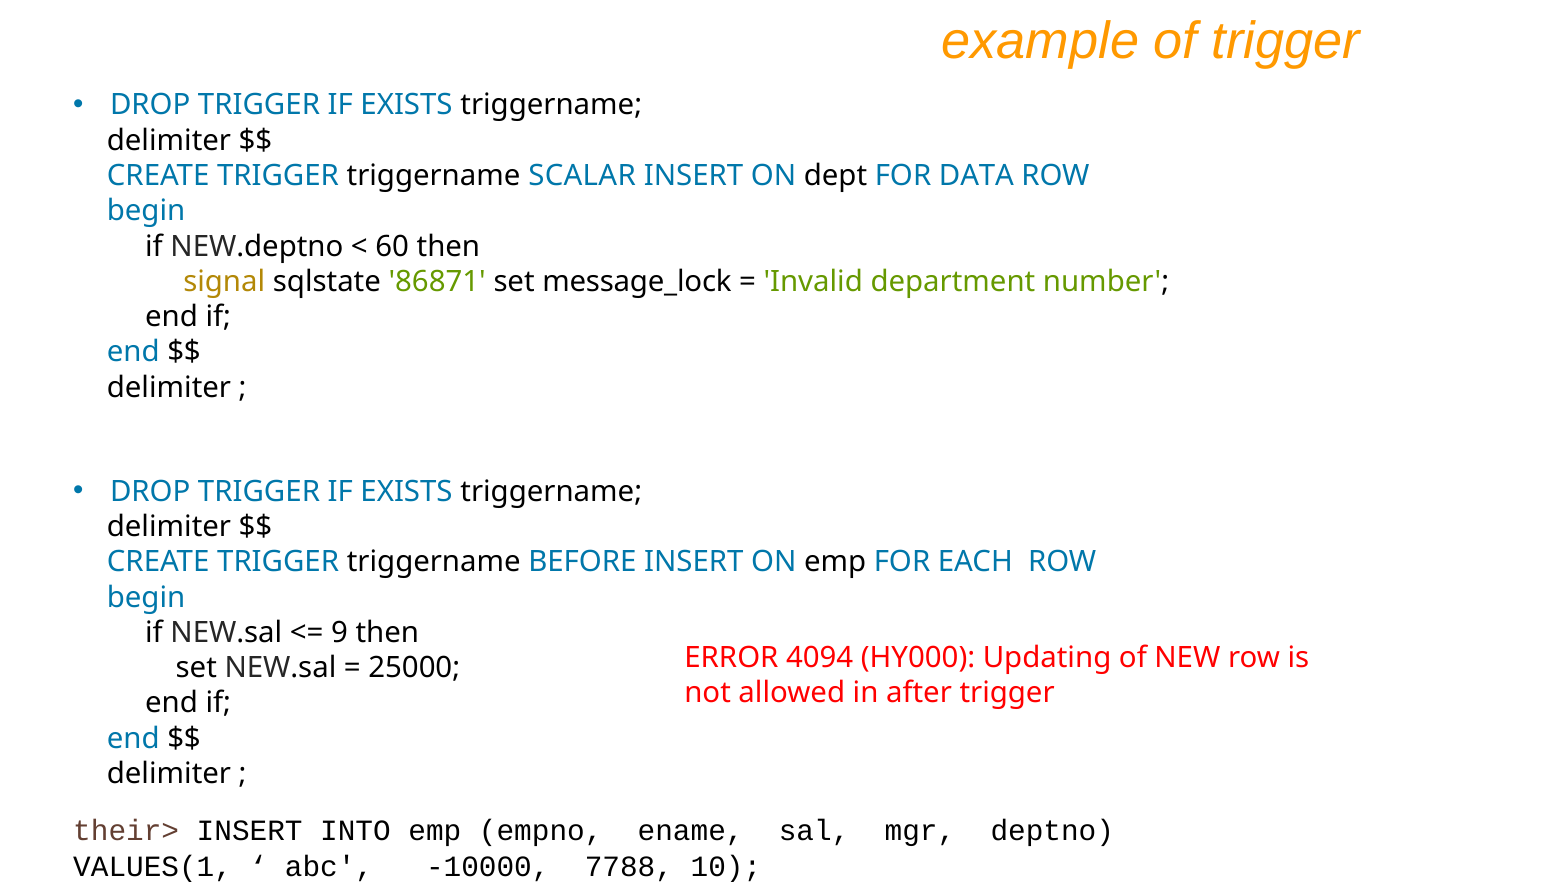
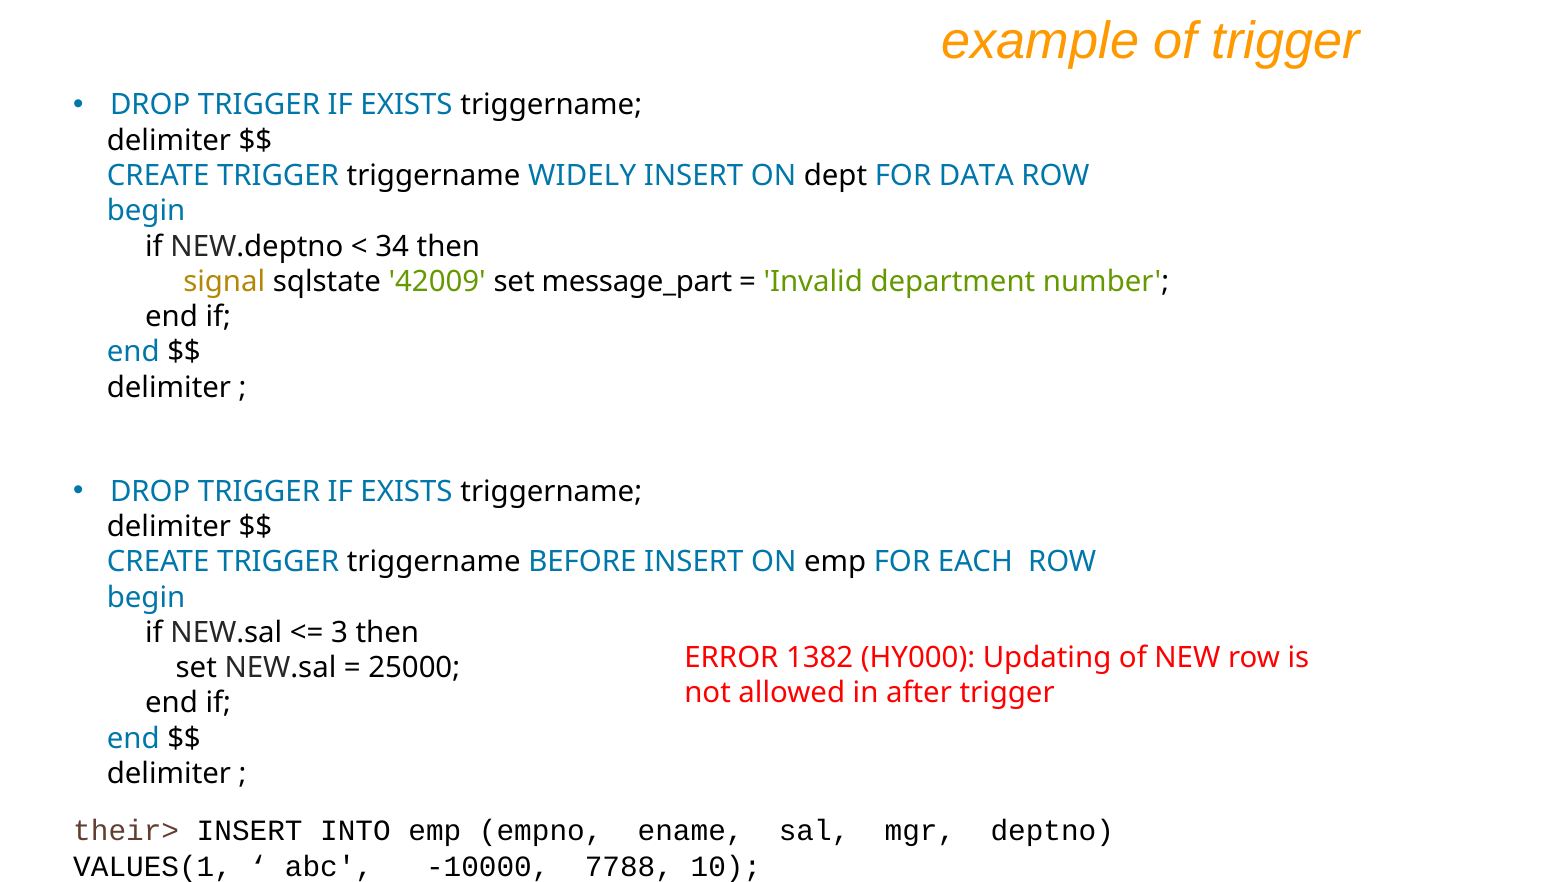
SCALAR: SCALAR -> WIDELY
60: 60 -> 34
86871: 86871 -> 42009
message_lock: message_lock -> message_part
9: 9 -> 3
4094: 4094 -> 1382
